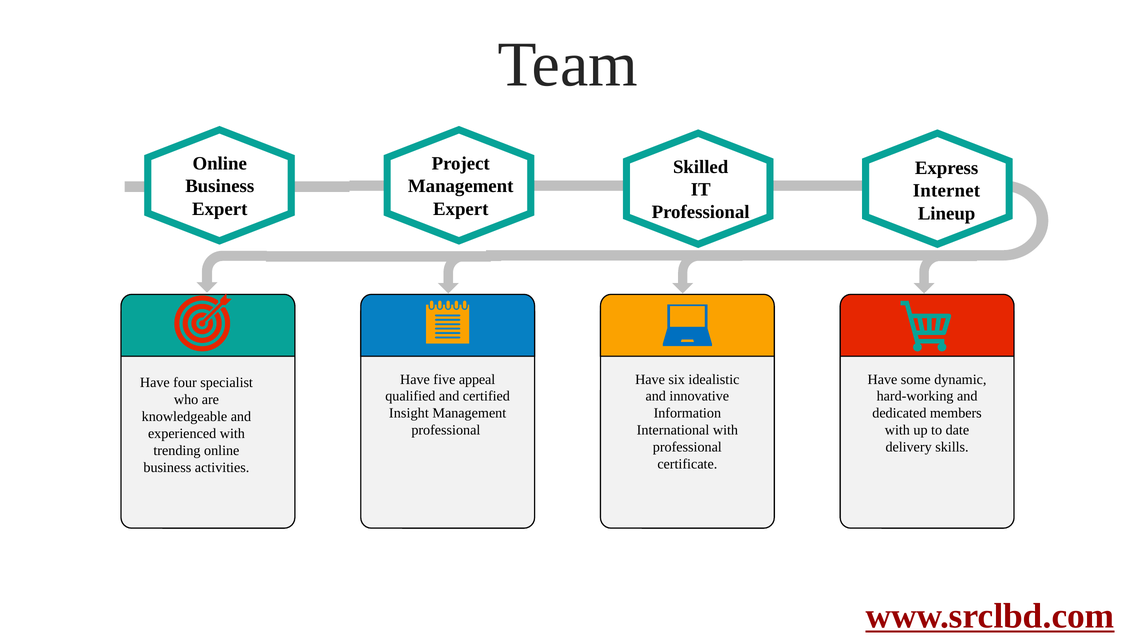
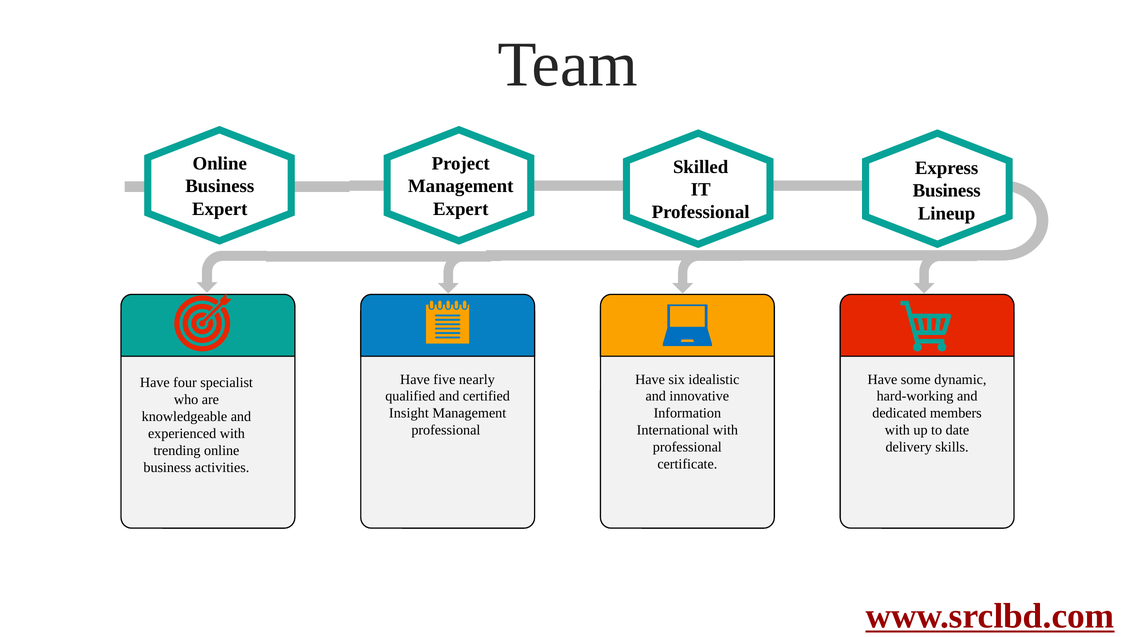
Internet at (946, 191): Internet -> Business
appeal: appeal -> nearly
